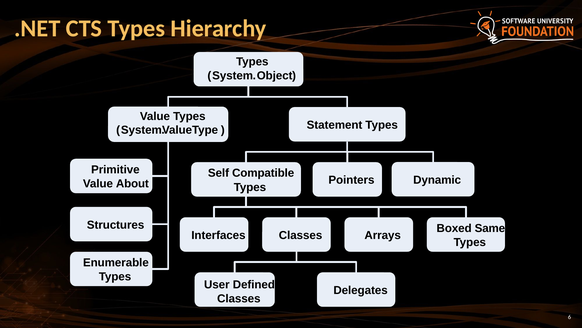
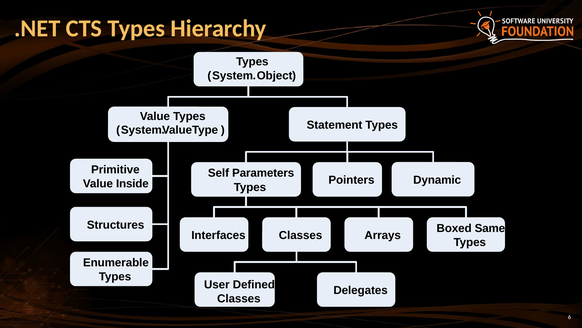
Compatible: Compatible -> Parameters
About: About -> Inside
